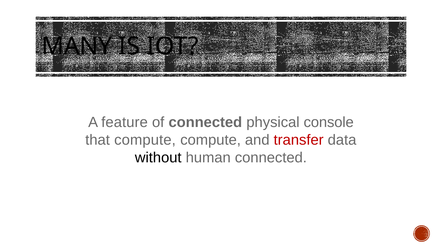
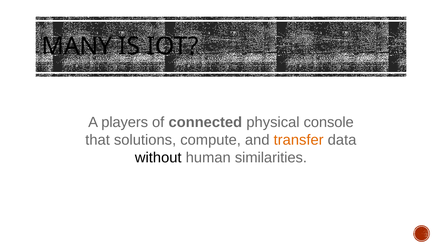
feature: feature -> players
that compute: compute -> solutions
transfer colour: red -> orange
human connected: connected -> similarities
